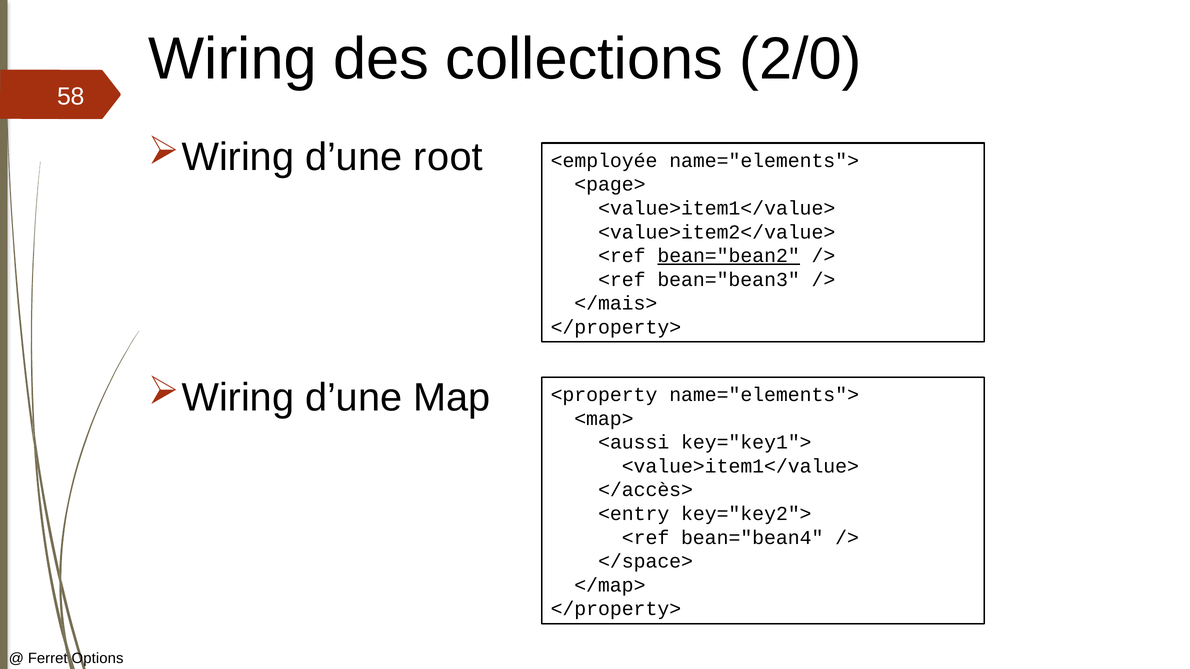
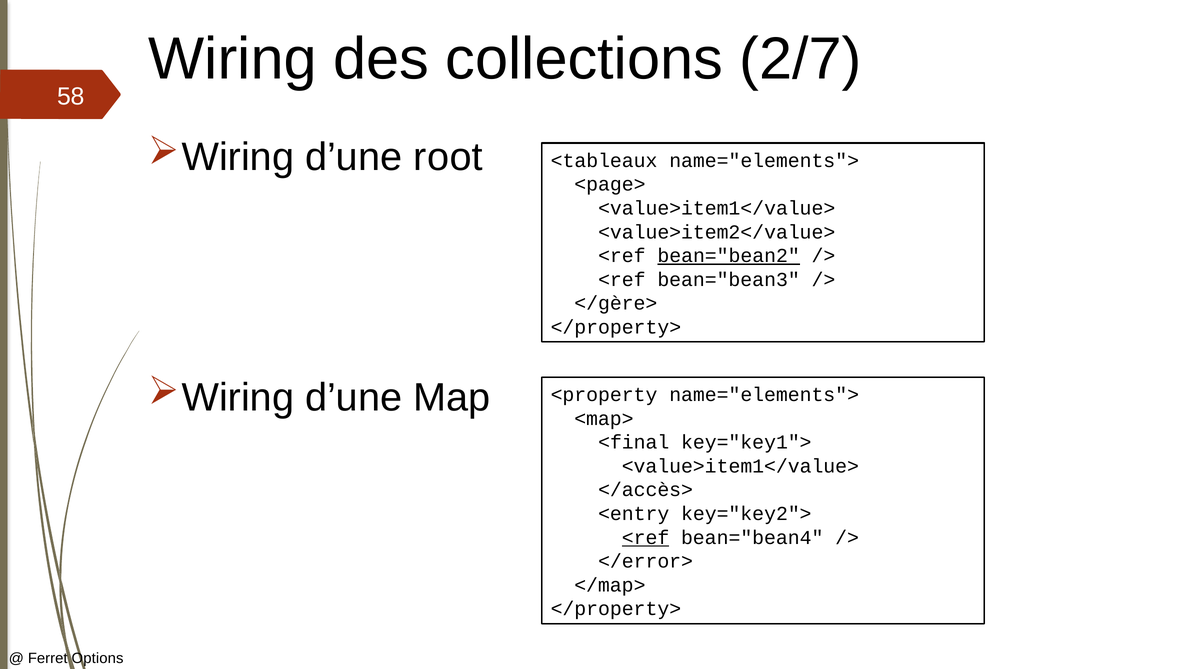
2/0: 2/0 -> 2/7
<employée: <employée -> <tableaux
</mais>: </mais> -> </gère>
<aussi: <aussi -> <final
<ref at (646, 538) underline: none -> present
</space>: </space> -> </error>
